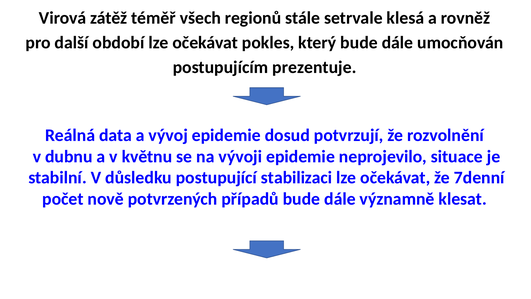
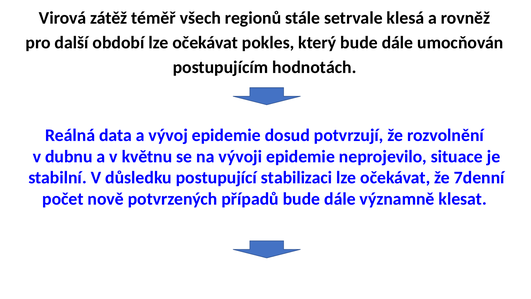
prezentuje: prezentuje -> hodnotách
